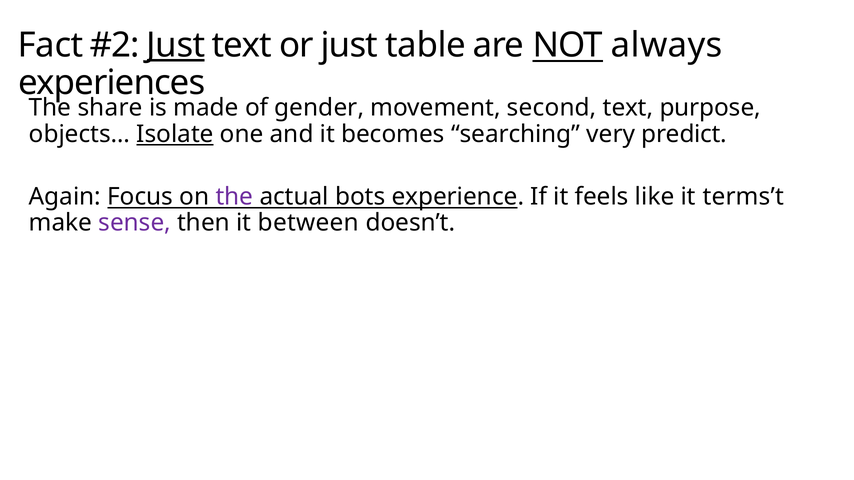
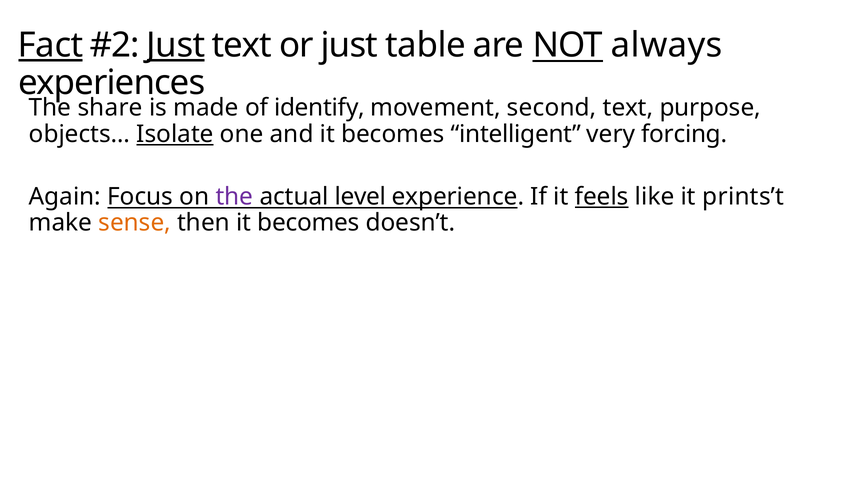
Fact underline: none -> present
gender: gender -> identify
searching: searching -> intelligent
predict: predict -> forcing
bots: bots -> level
feels underline: none -> present
terms’t: terms’t -> prints’t
sense colour: purple -> orange
then it between: between -> becomes
